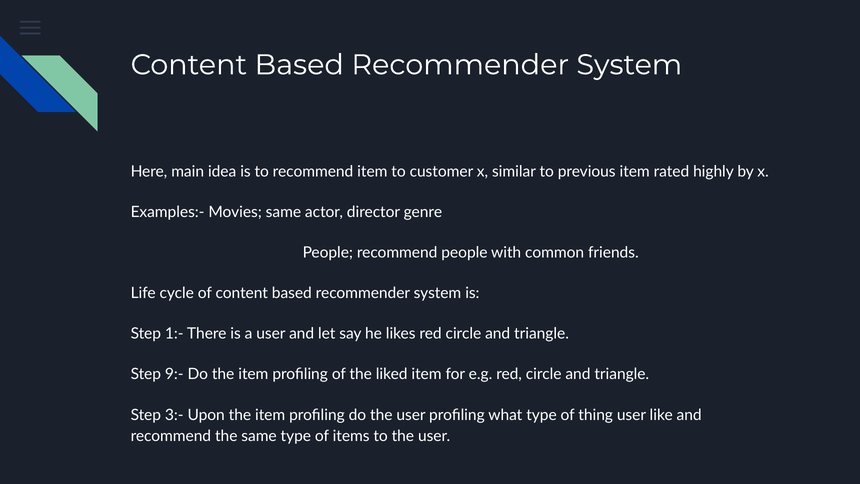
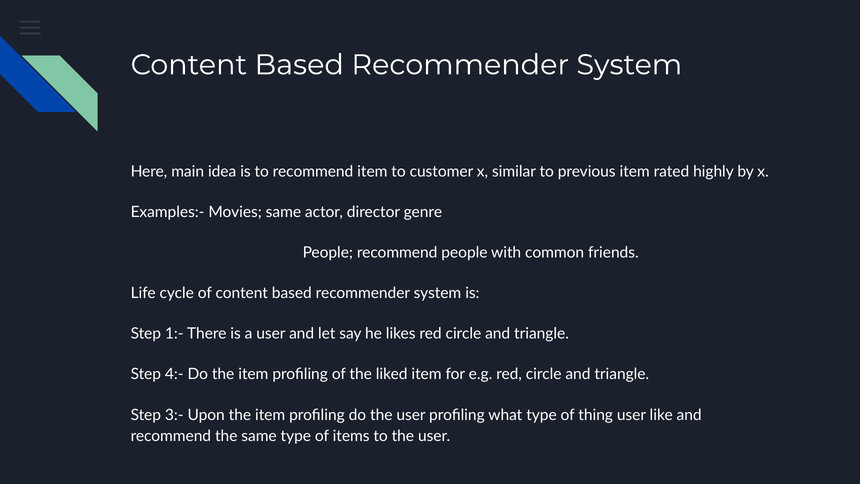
9:-: 9:- -> 4:-
